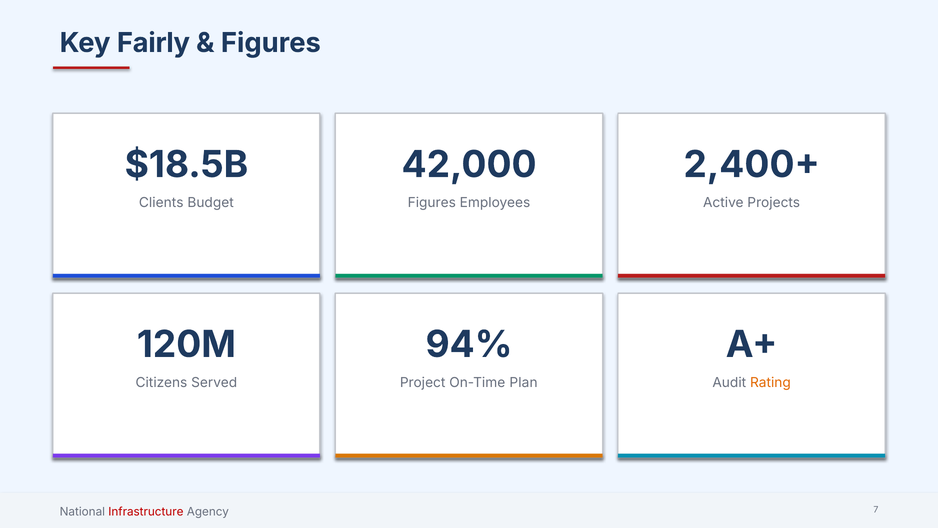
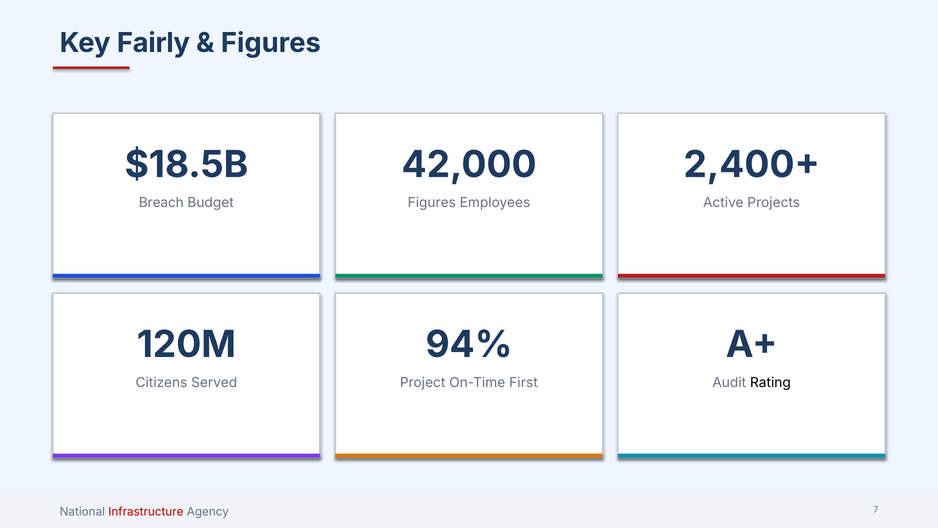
Clients: Clients -> Breach
Plan: Plan -> First
Rating colour: orange -> black
